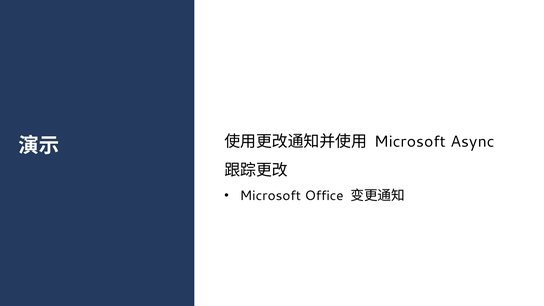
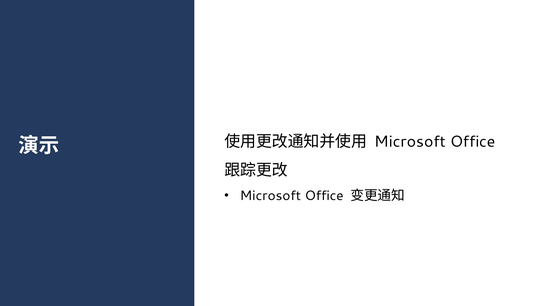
Async at (473, 142): Async -> Office
